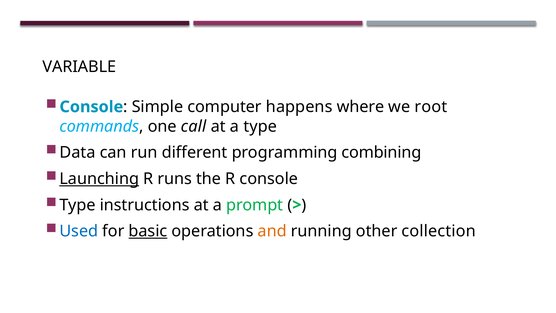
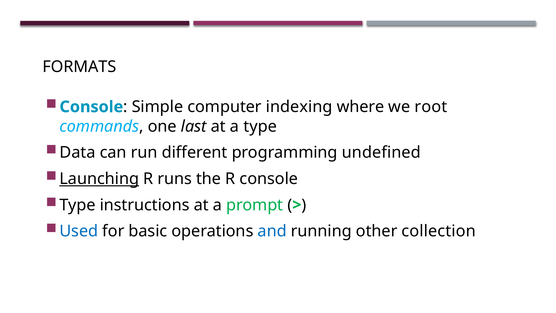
VARIABLE: VARIABLE -> FORMATS
happens: happens -> indexing
call: call -> last
combining: combining -> undefined
basic underline: present -> none
and colour: orange -> blue
